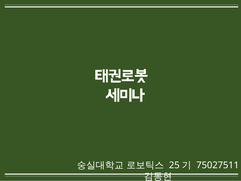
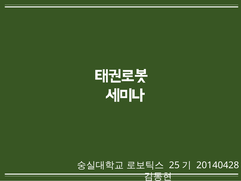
75027511: 75027511 -> 20140428
